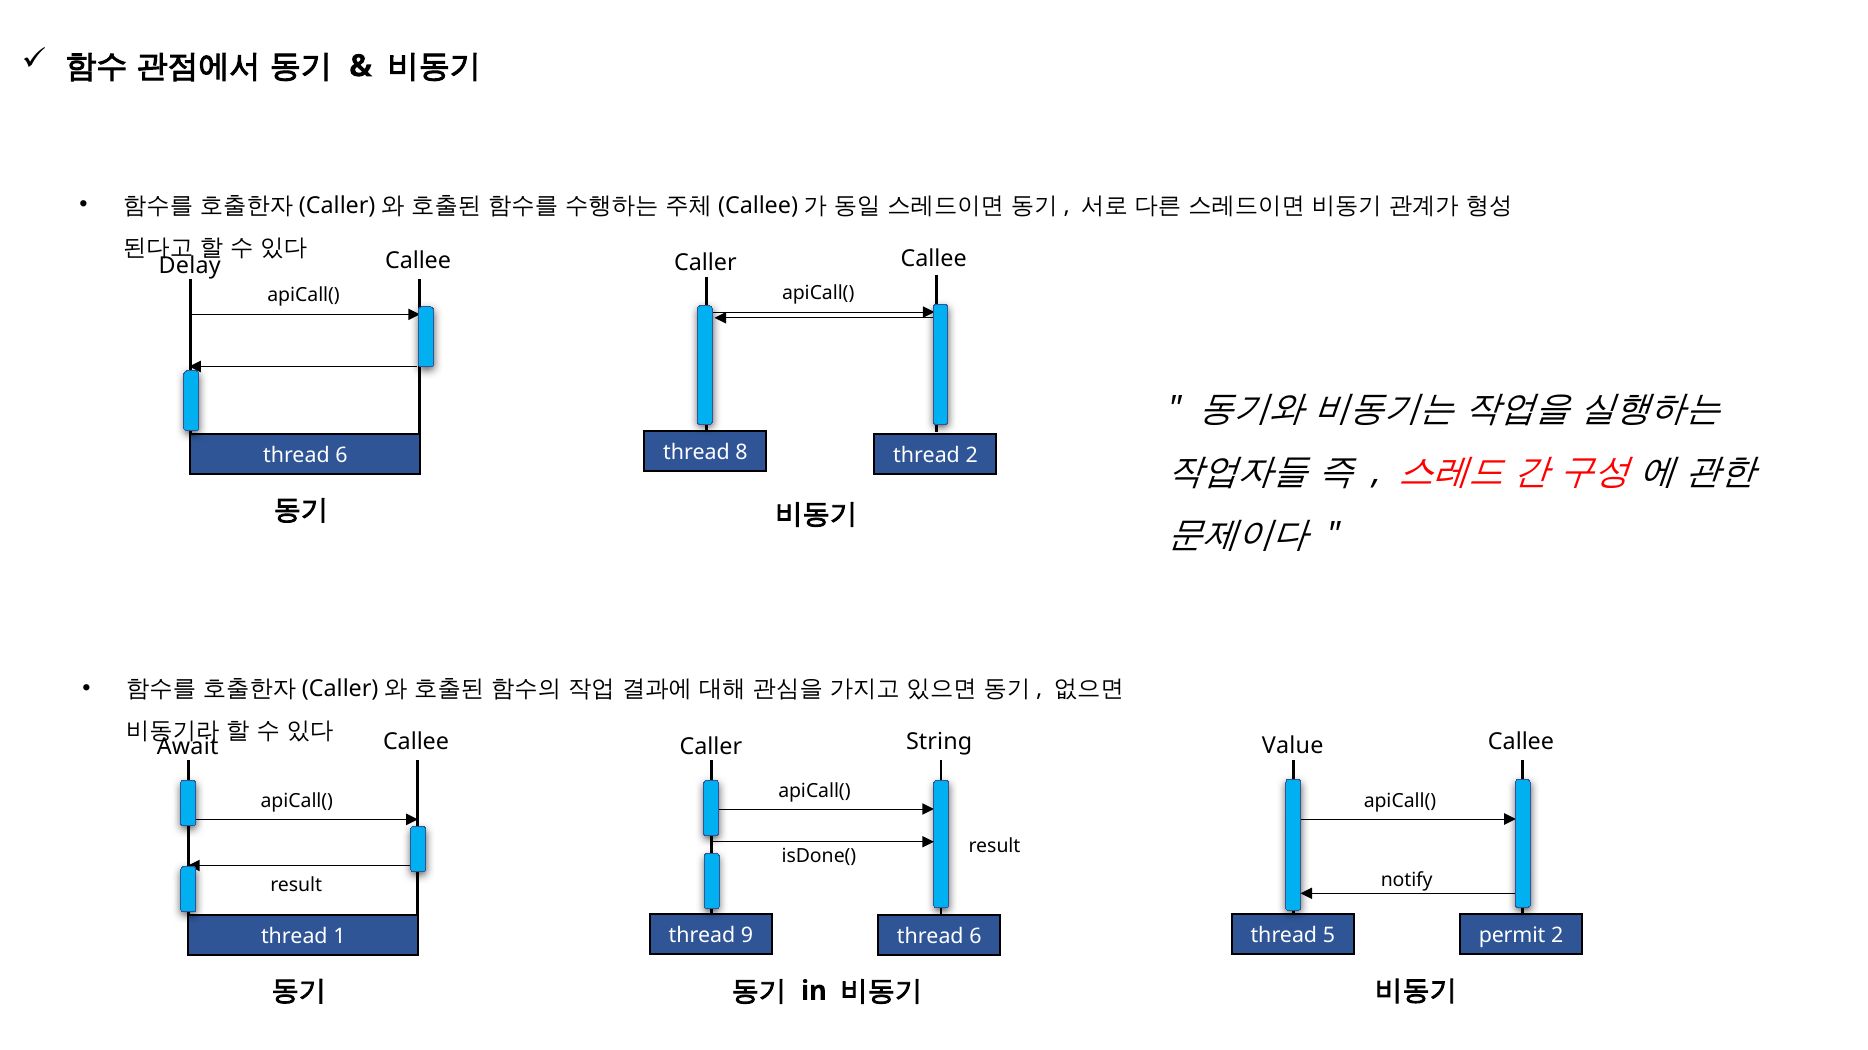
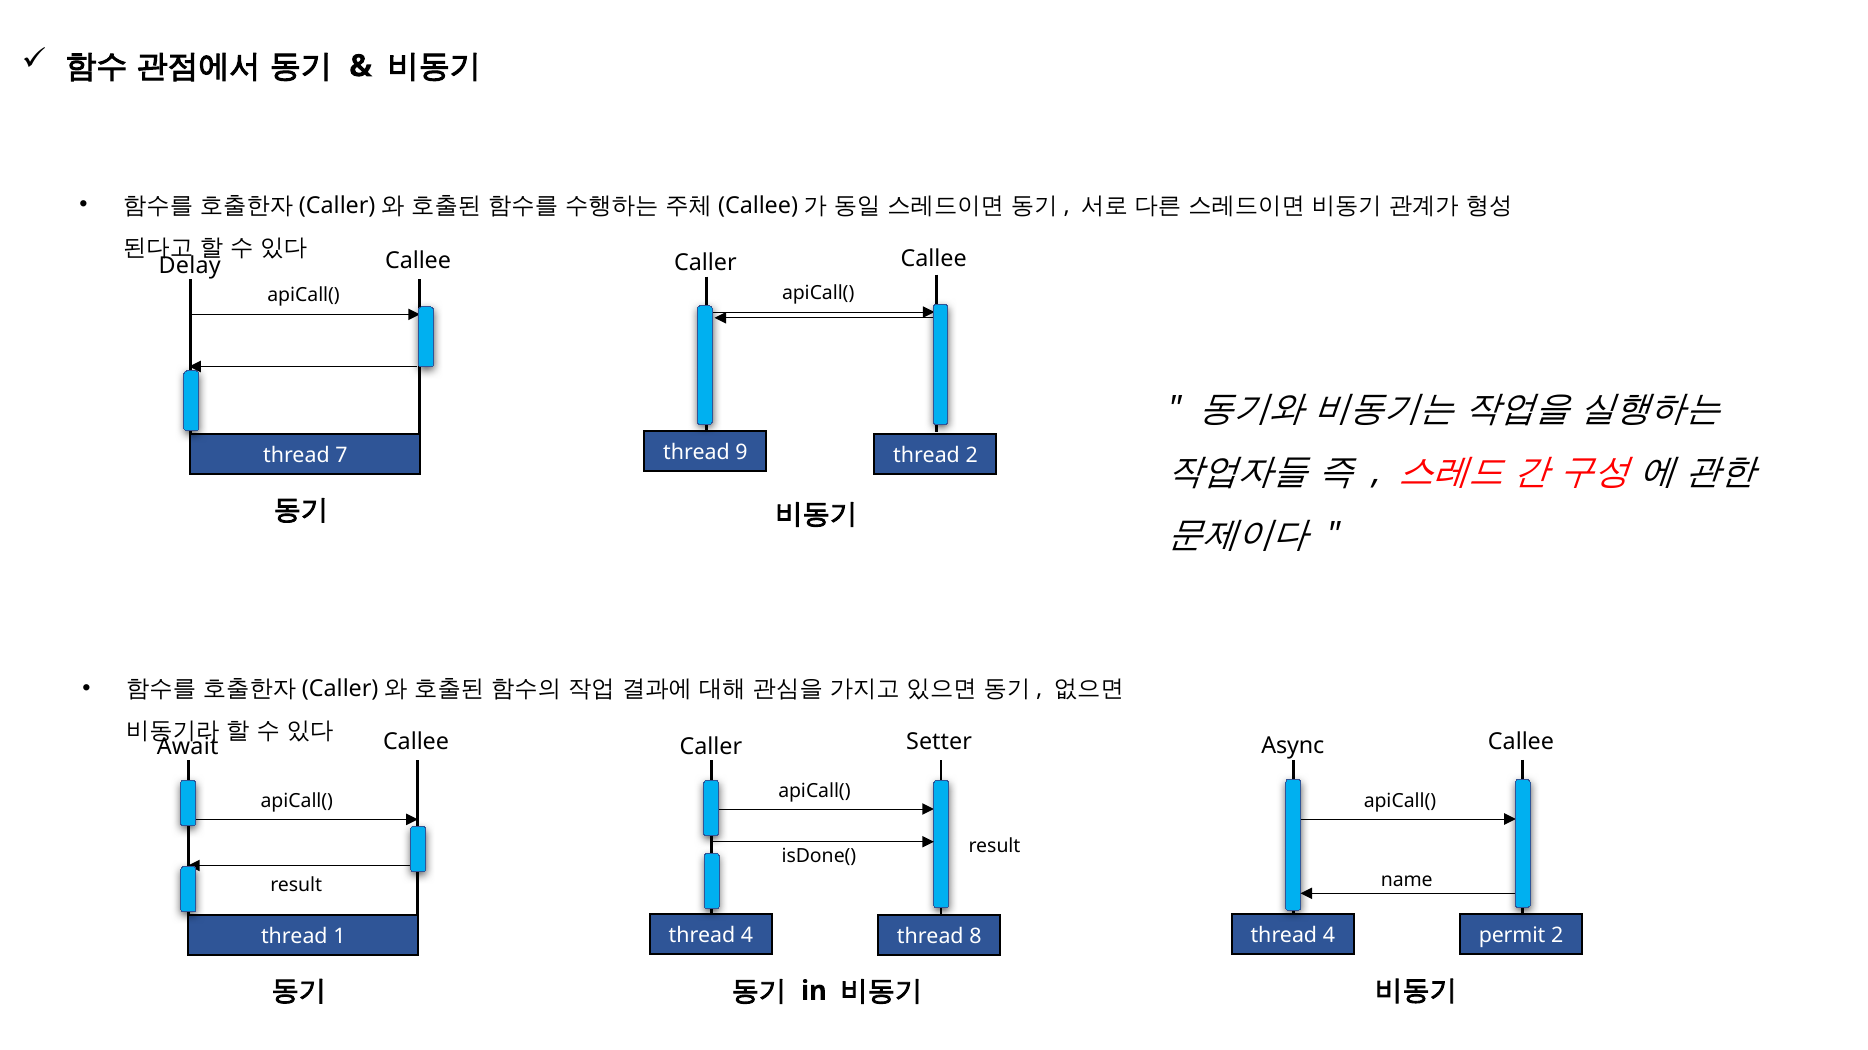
8: 8 -> 9
6 at (342, 456): 6 -> 7
Value: Value -> Async
String: String -> Setter
notify: notify -> name
5 at (1329, 936): 5 -> 4
9 at (747, 937): 9 -> 4
6 at (975, 937): 6 -> 8
